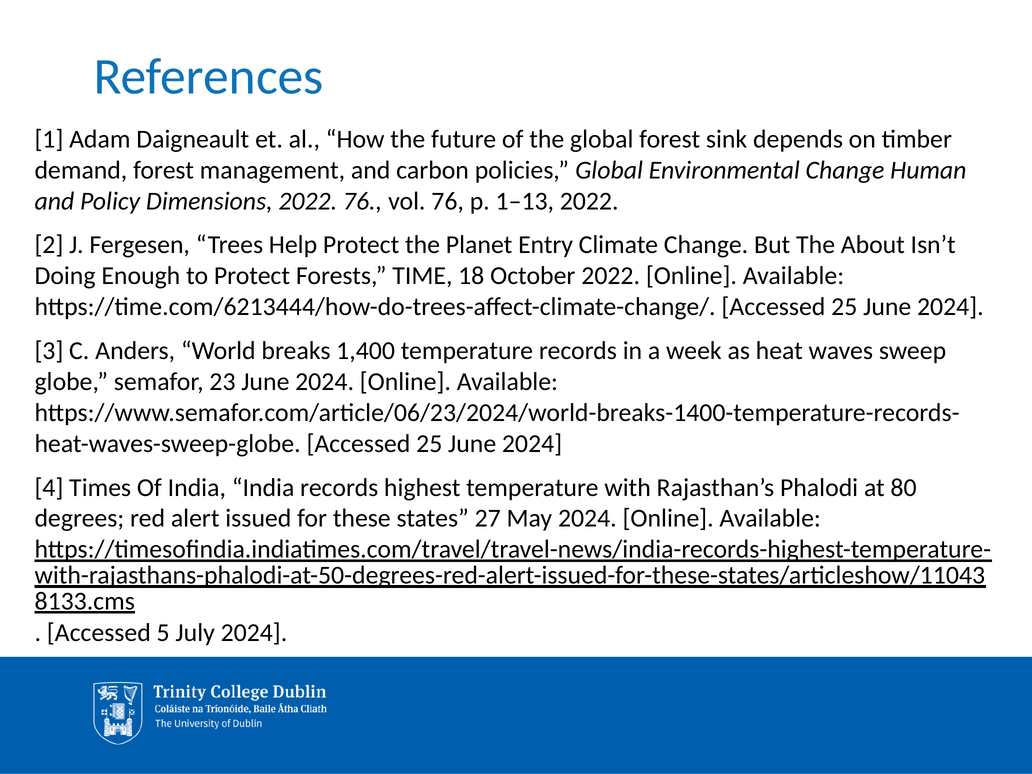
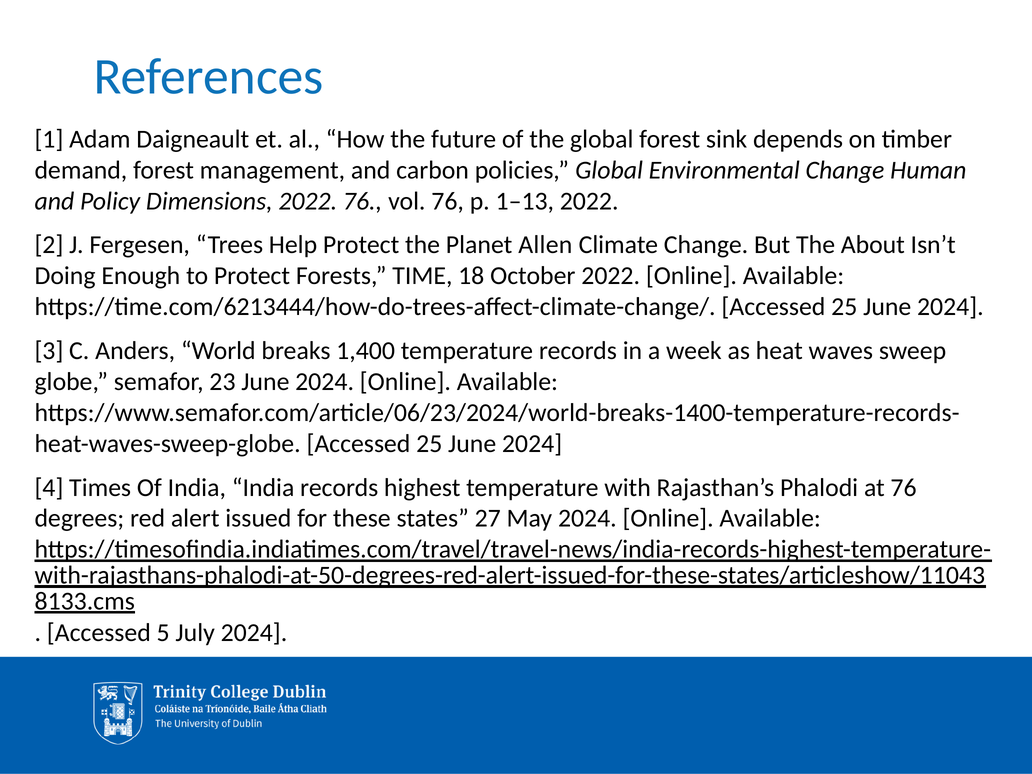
Entry: Entry -> Allen
at 80: 80 -> 76
